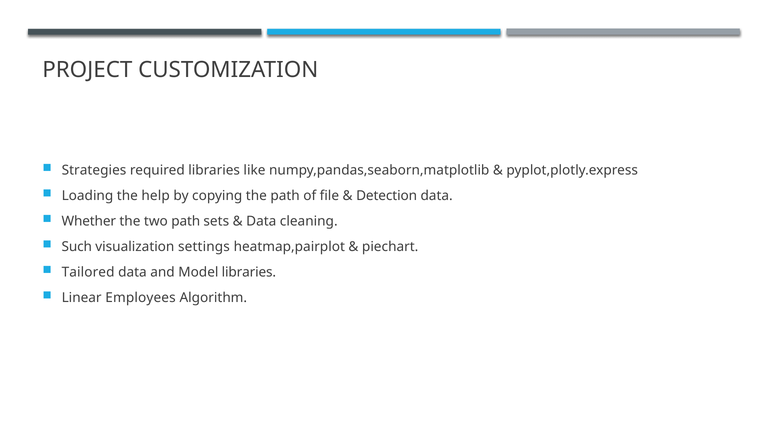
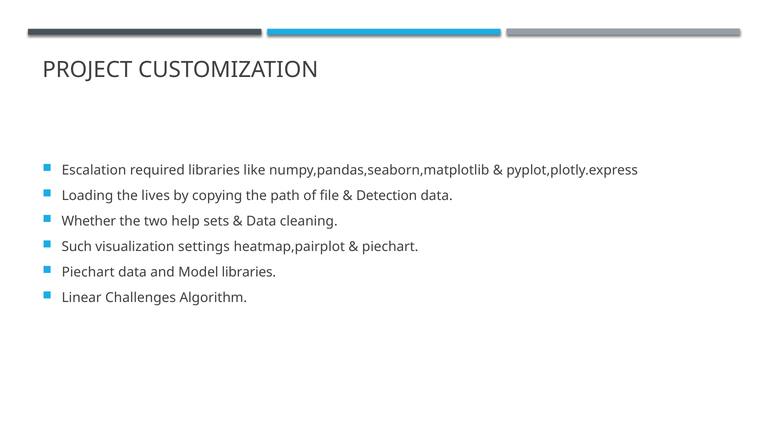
Strategies: Strategies -> Escalation
help: help -> lives
two path: path -> help
Tailored at (88, 272): Tailored -> Piechart
Employees: Employees -> Challenges
